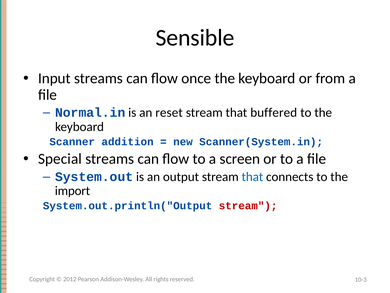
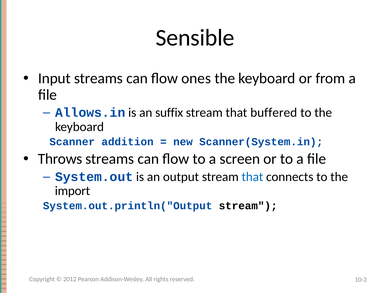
once: once -> ones
Normal.in: Normal.in -> Allows.in
reset: reset -> suffix
Special: Special -> Throws
stream at (248, 206) colour: red -> black
